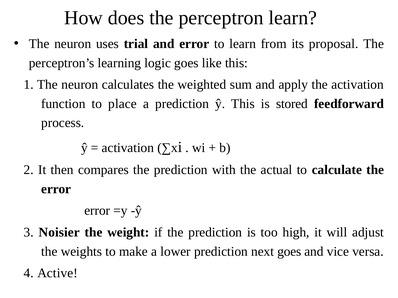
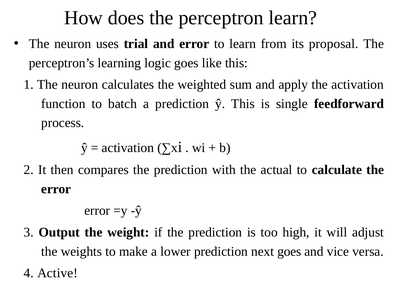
place: place -> batch
stored: stored -> single
Noisier: Noisier -> Output
